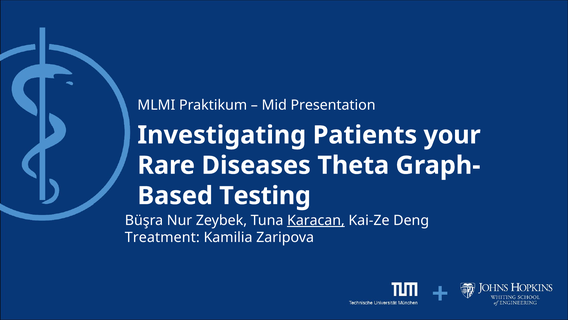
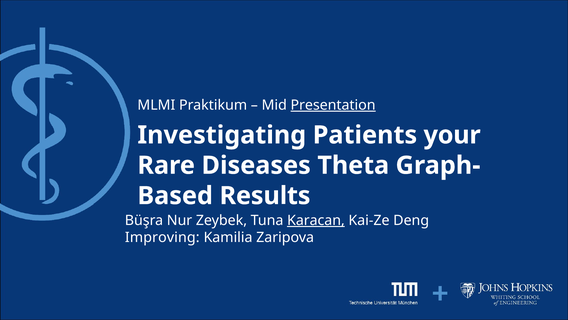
Presentation underline: none -> present
Testing: Testing -> Results
Treatment: Treatment -> Improving
